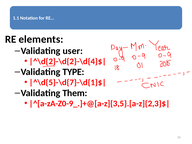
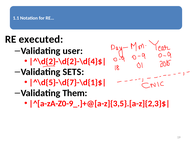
elements: elements -> executed
TYPE: TYPE -> SETS
